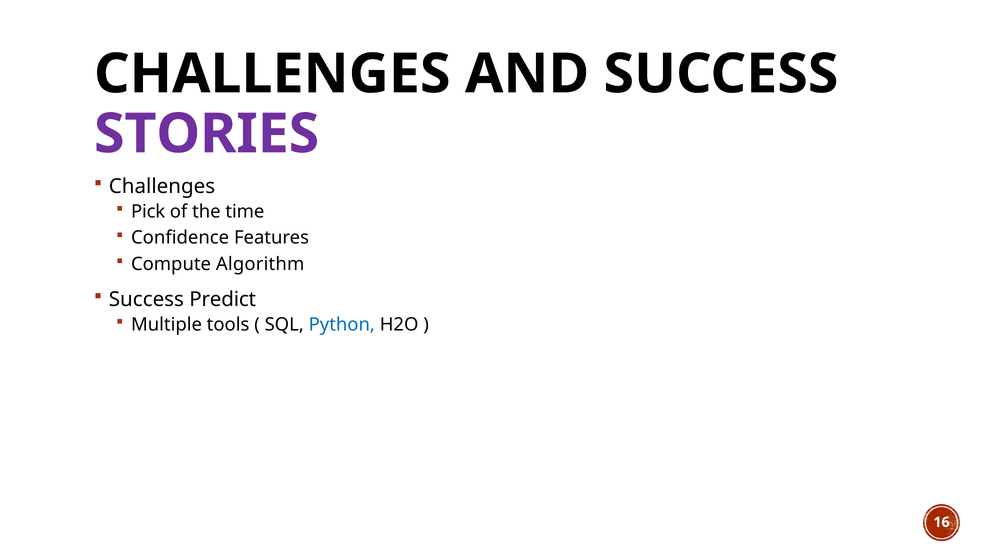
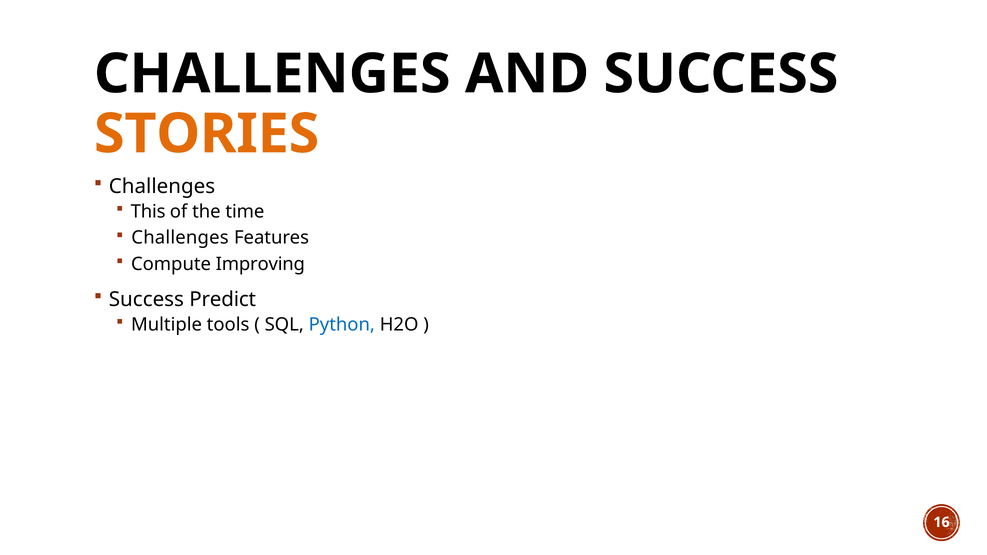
STORIES colour: purple -> orange
Pick: Pick -> This
Confidence at (180, 238): Confidence -> Challenges
Algorithm: Algorithm -> Improving
